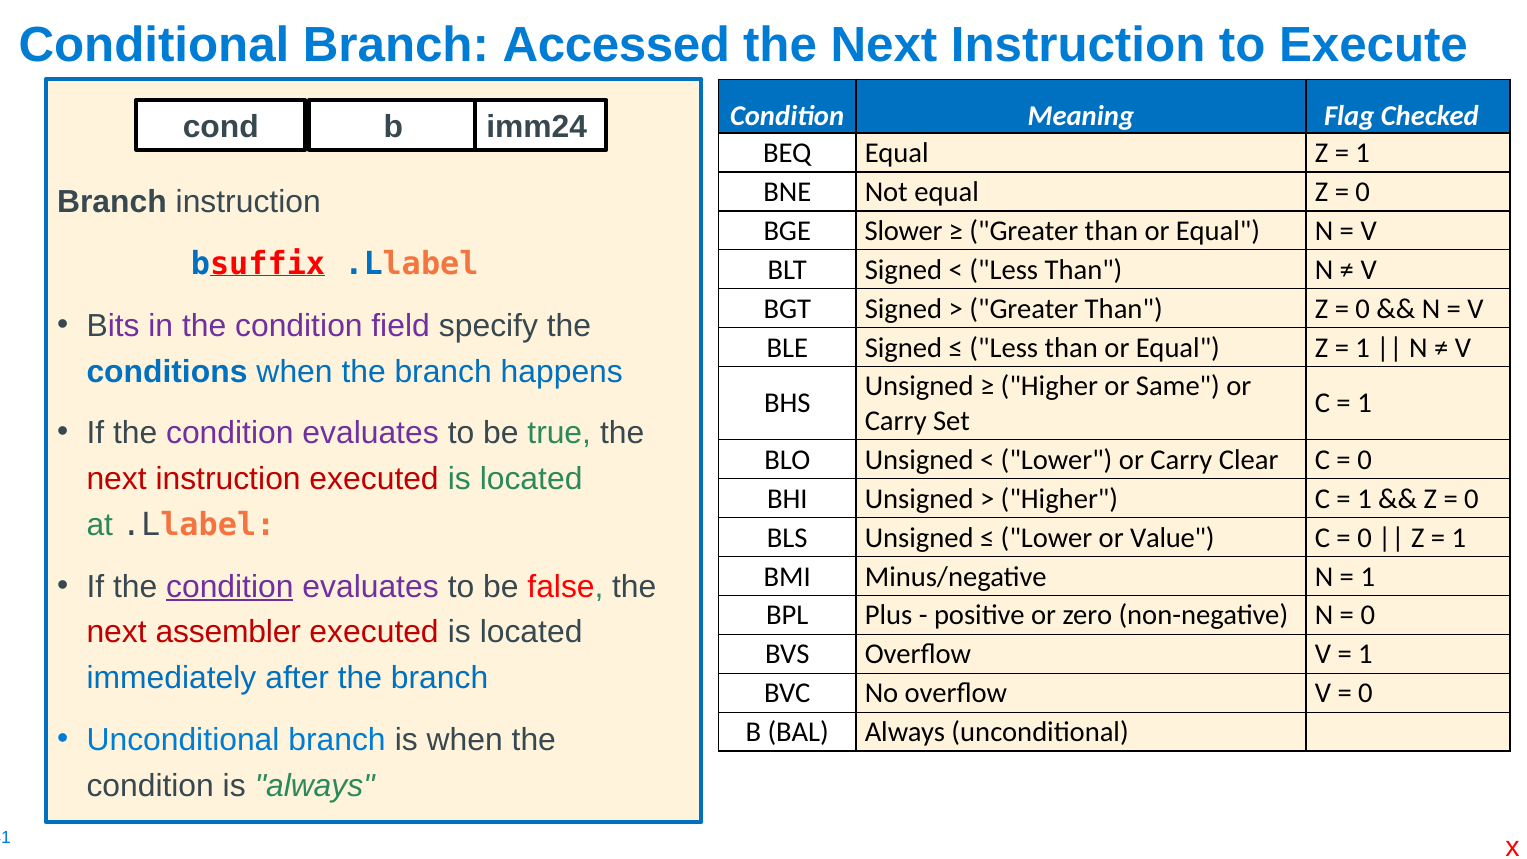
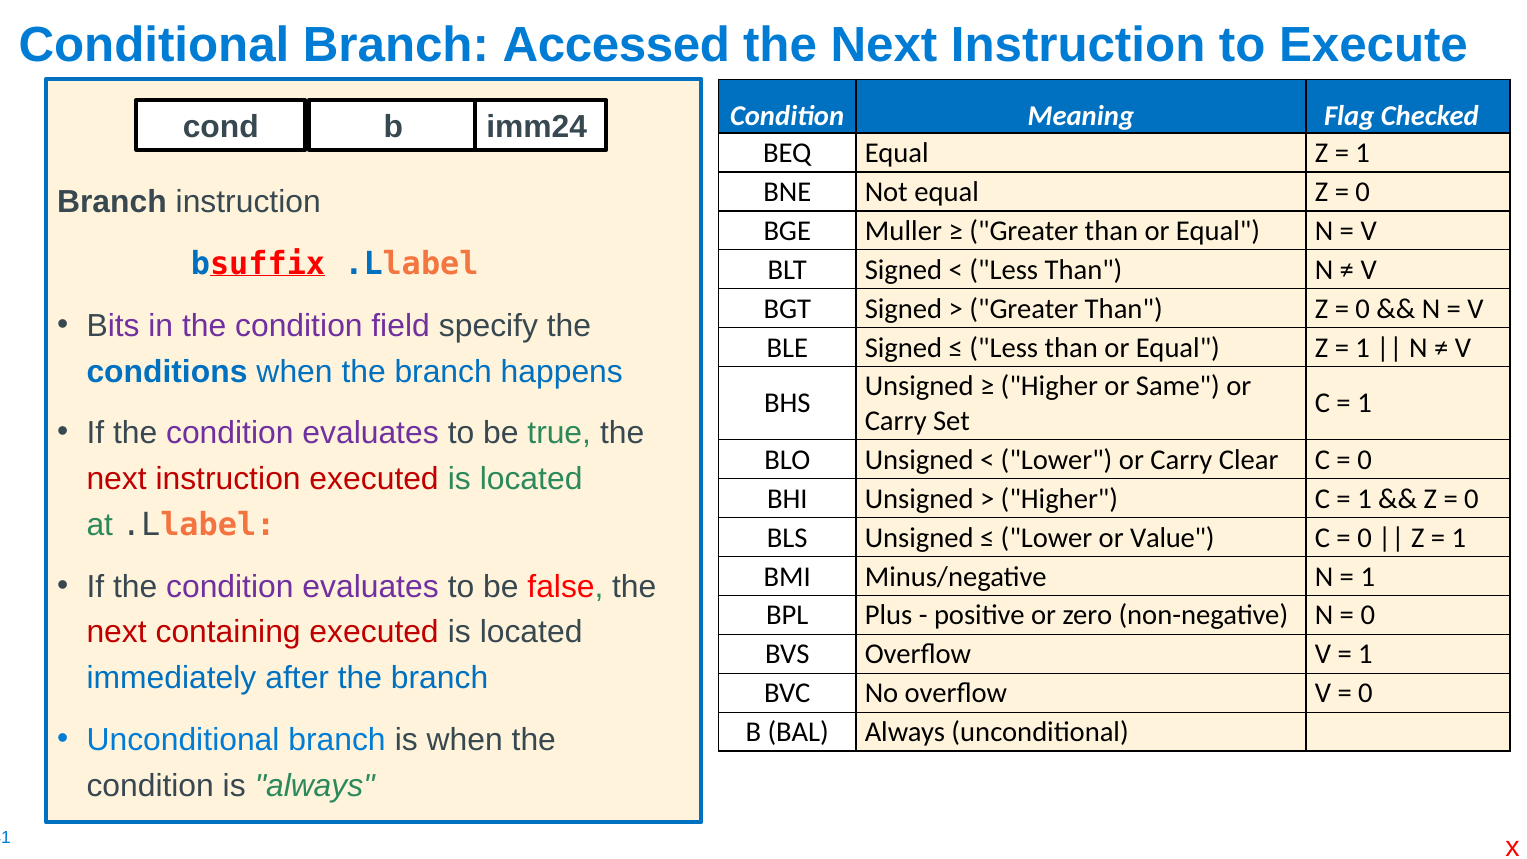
Slower: Slower -> Muller
condition at (230, 587) underline: present -> none
assembler: assembler -> containing
